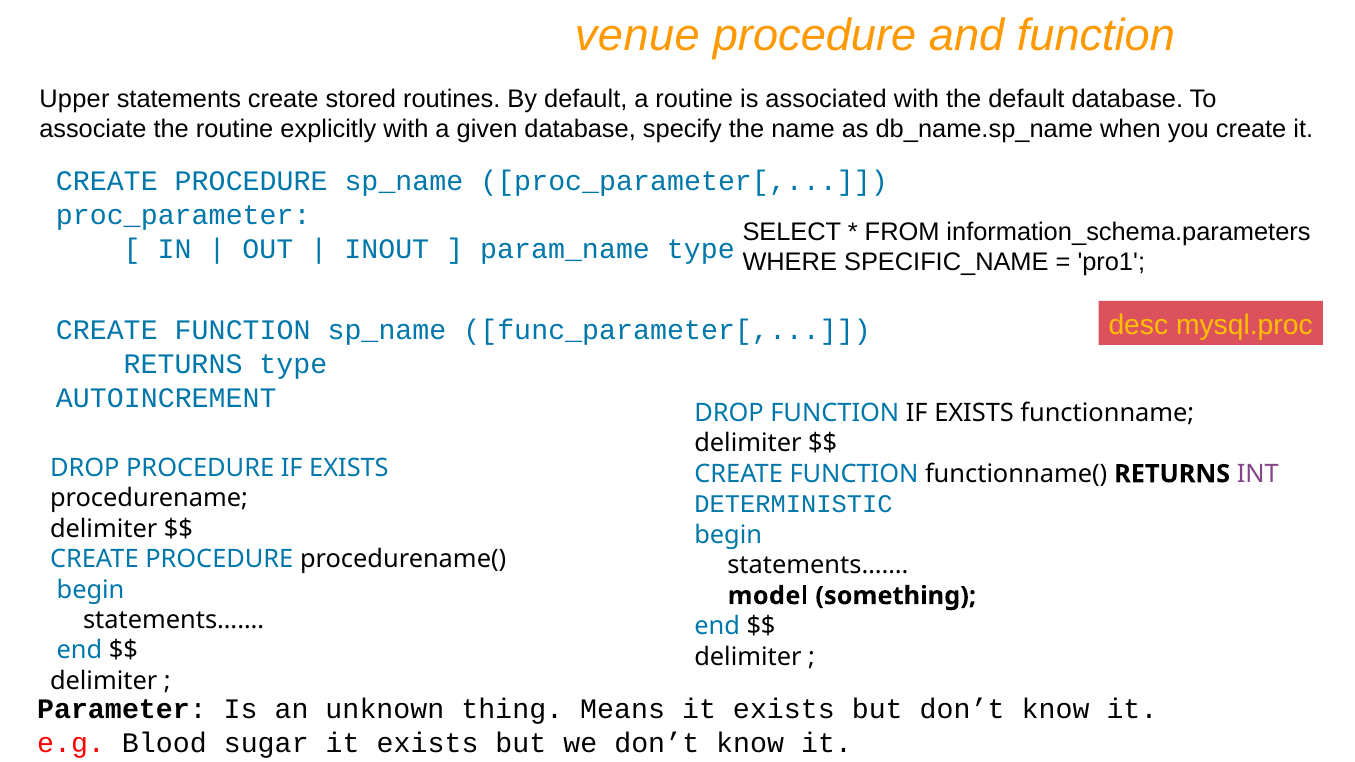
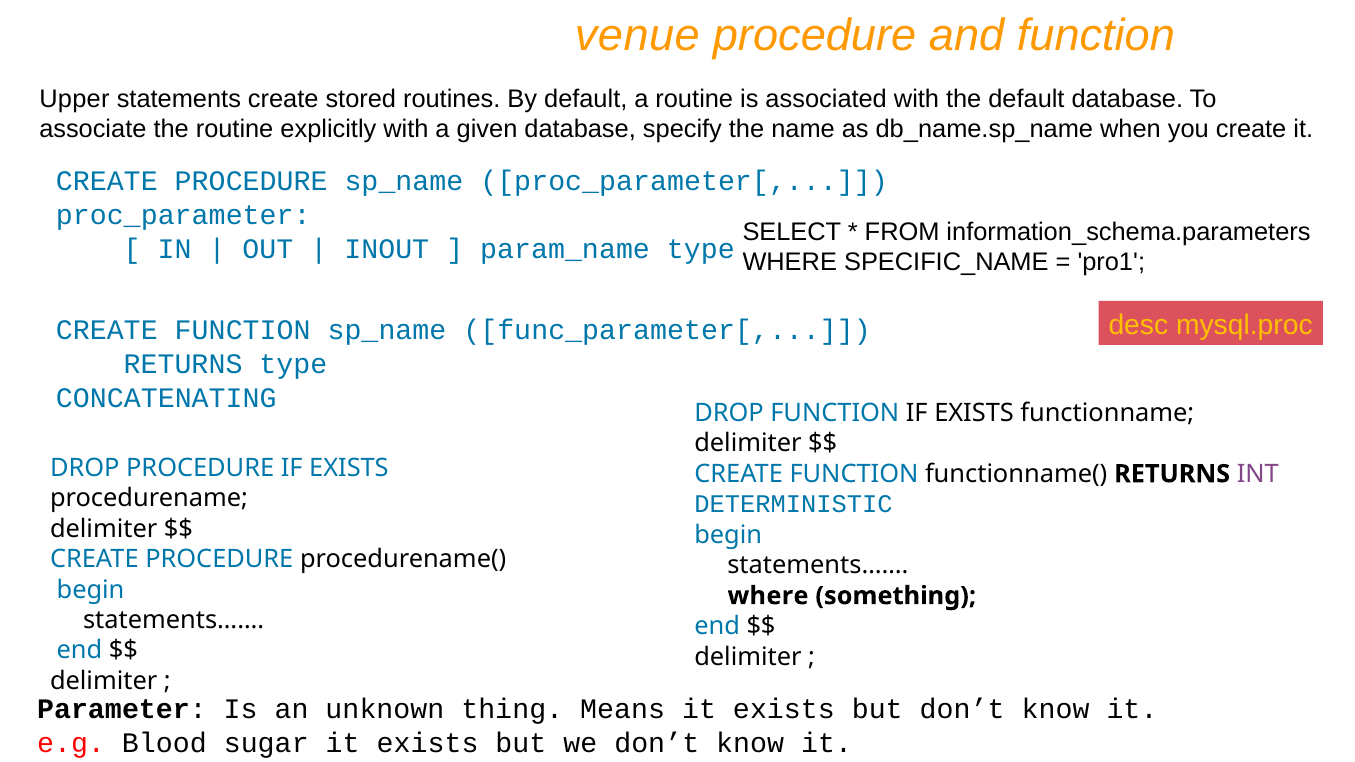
AUTOINCREMENT: AUTOINCREMENT -> CONCATENATING
model at (768, 596): model -> where
